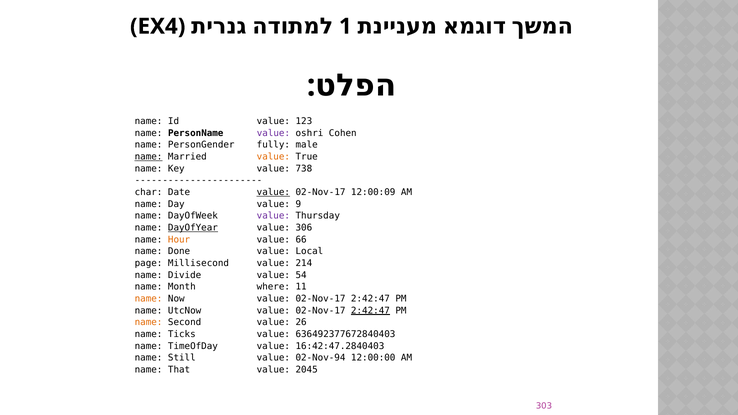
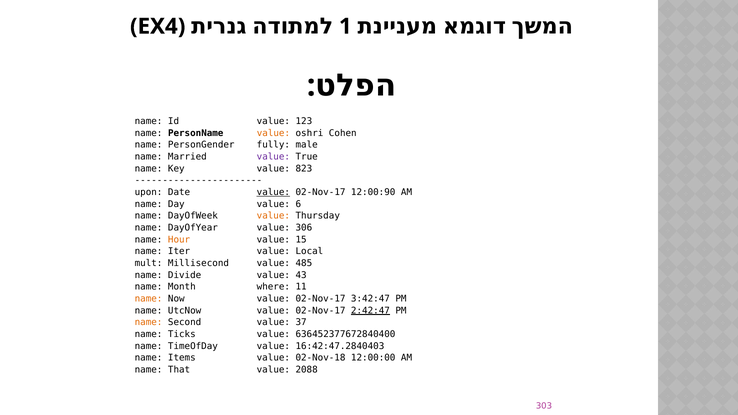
value at (273, 133) colour: purple -> orange
name at (149, 157) underline: present -> none
value at (273, 157) colour: orange -> purple
738: 738 -> 823
char: char -> upon
12:00:09: 12:00:09 -> 12:00:90
9: 9 -> 6
value at (273, 216) colour: purple -> orange
DayOfYear underline: present -> none
66: 66 -> 15
Done: Done -> Iter
page: page -> mult
214: 214 -> 485
54: 54 -> 43
Now value 02-Nov-17 2:42:47: 2:42:47 -> 3:42:47
26: 26 -> 37
636492377672840403: 636492377672840403 -> 636452377672840400
Still: Still -> Items
02-Nov-94: 02-Nov-94 -> 02-Nov-18
2045: 2045 -> 2088
